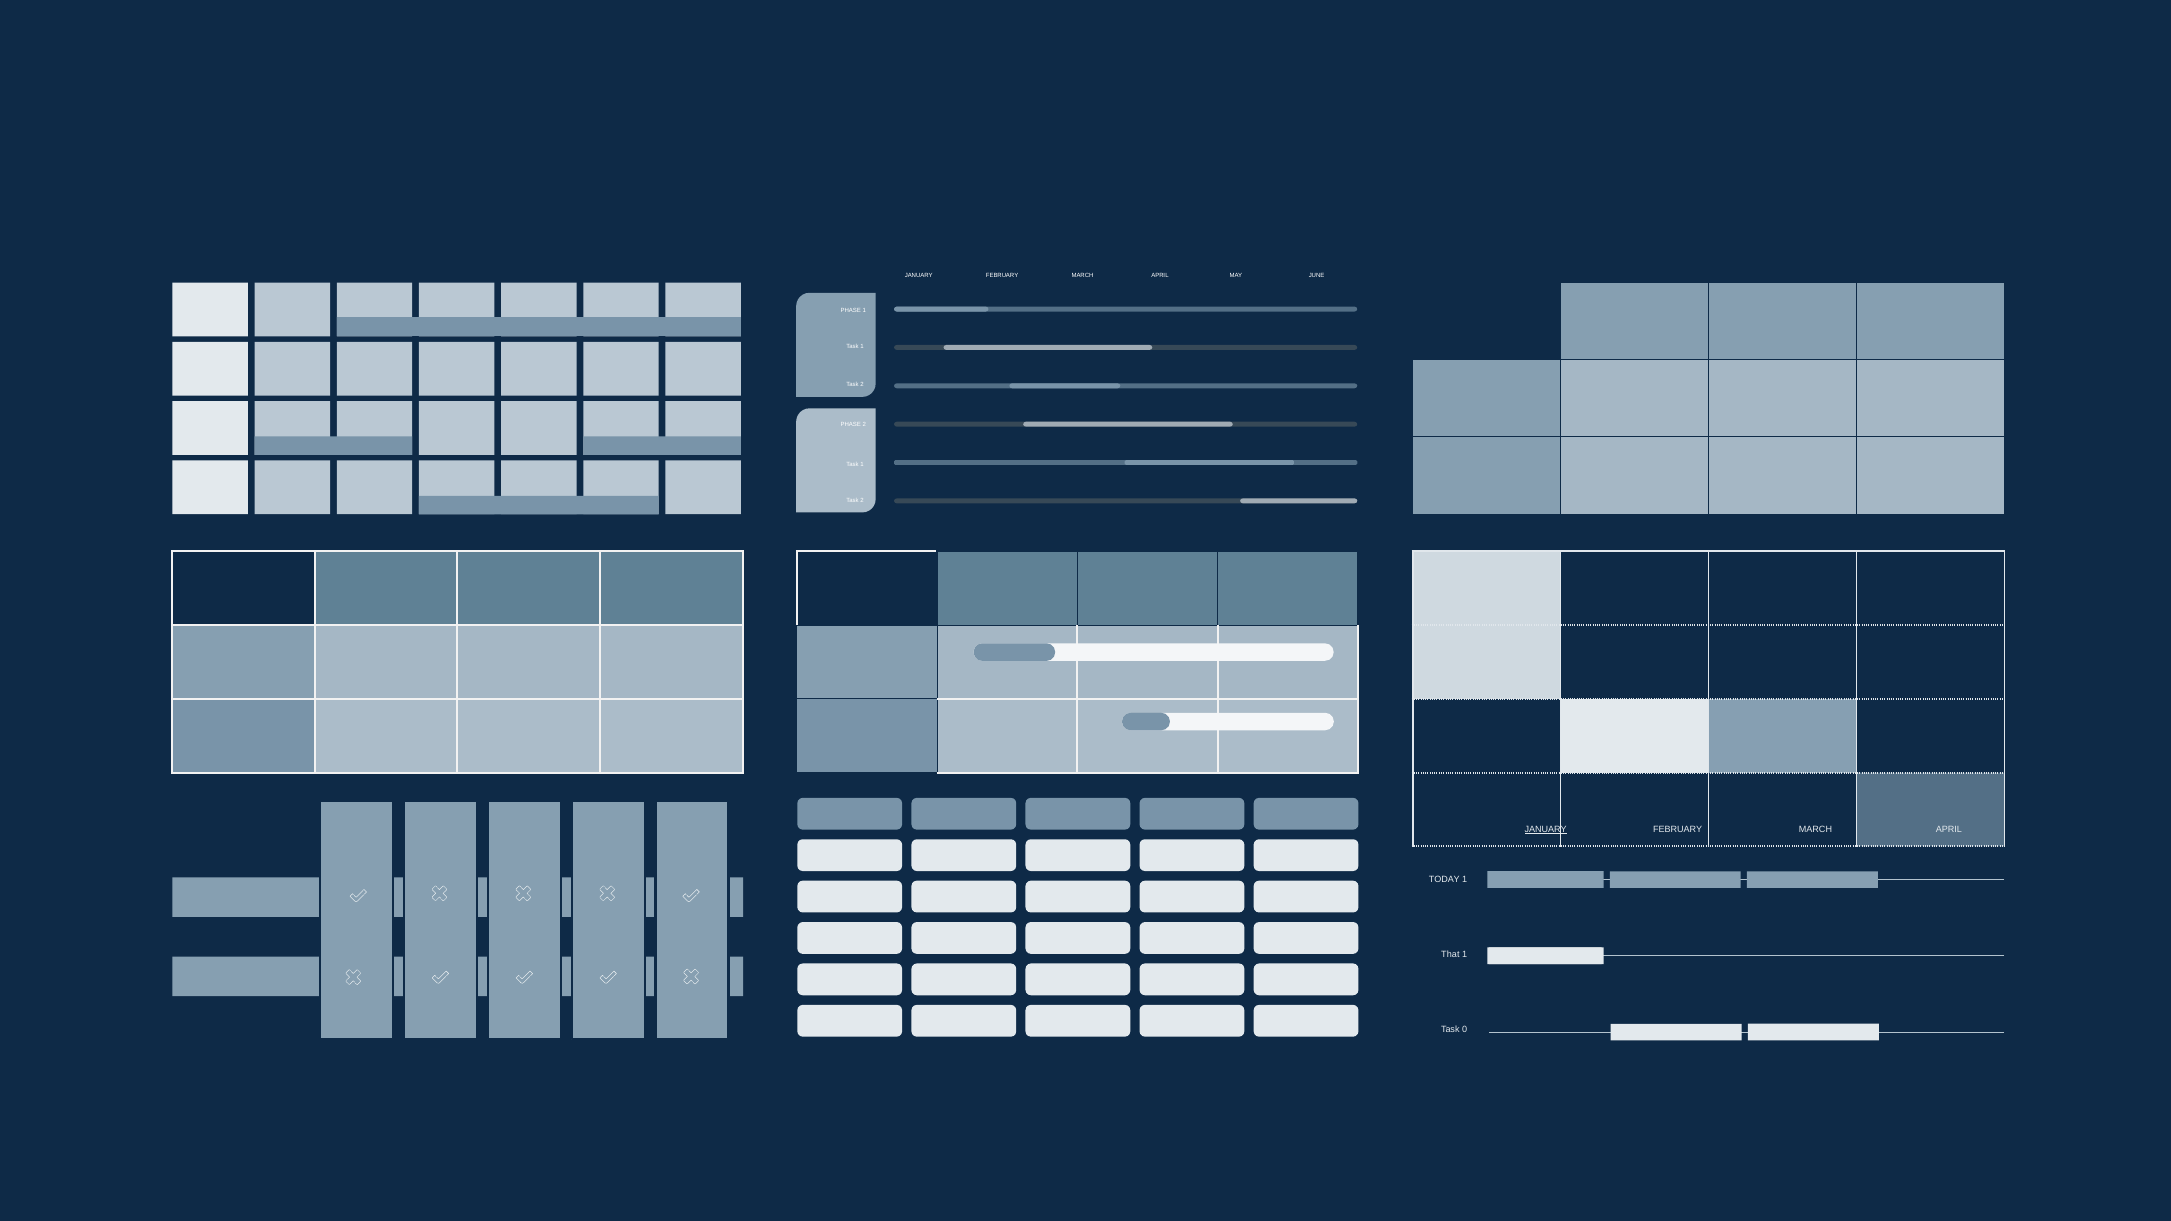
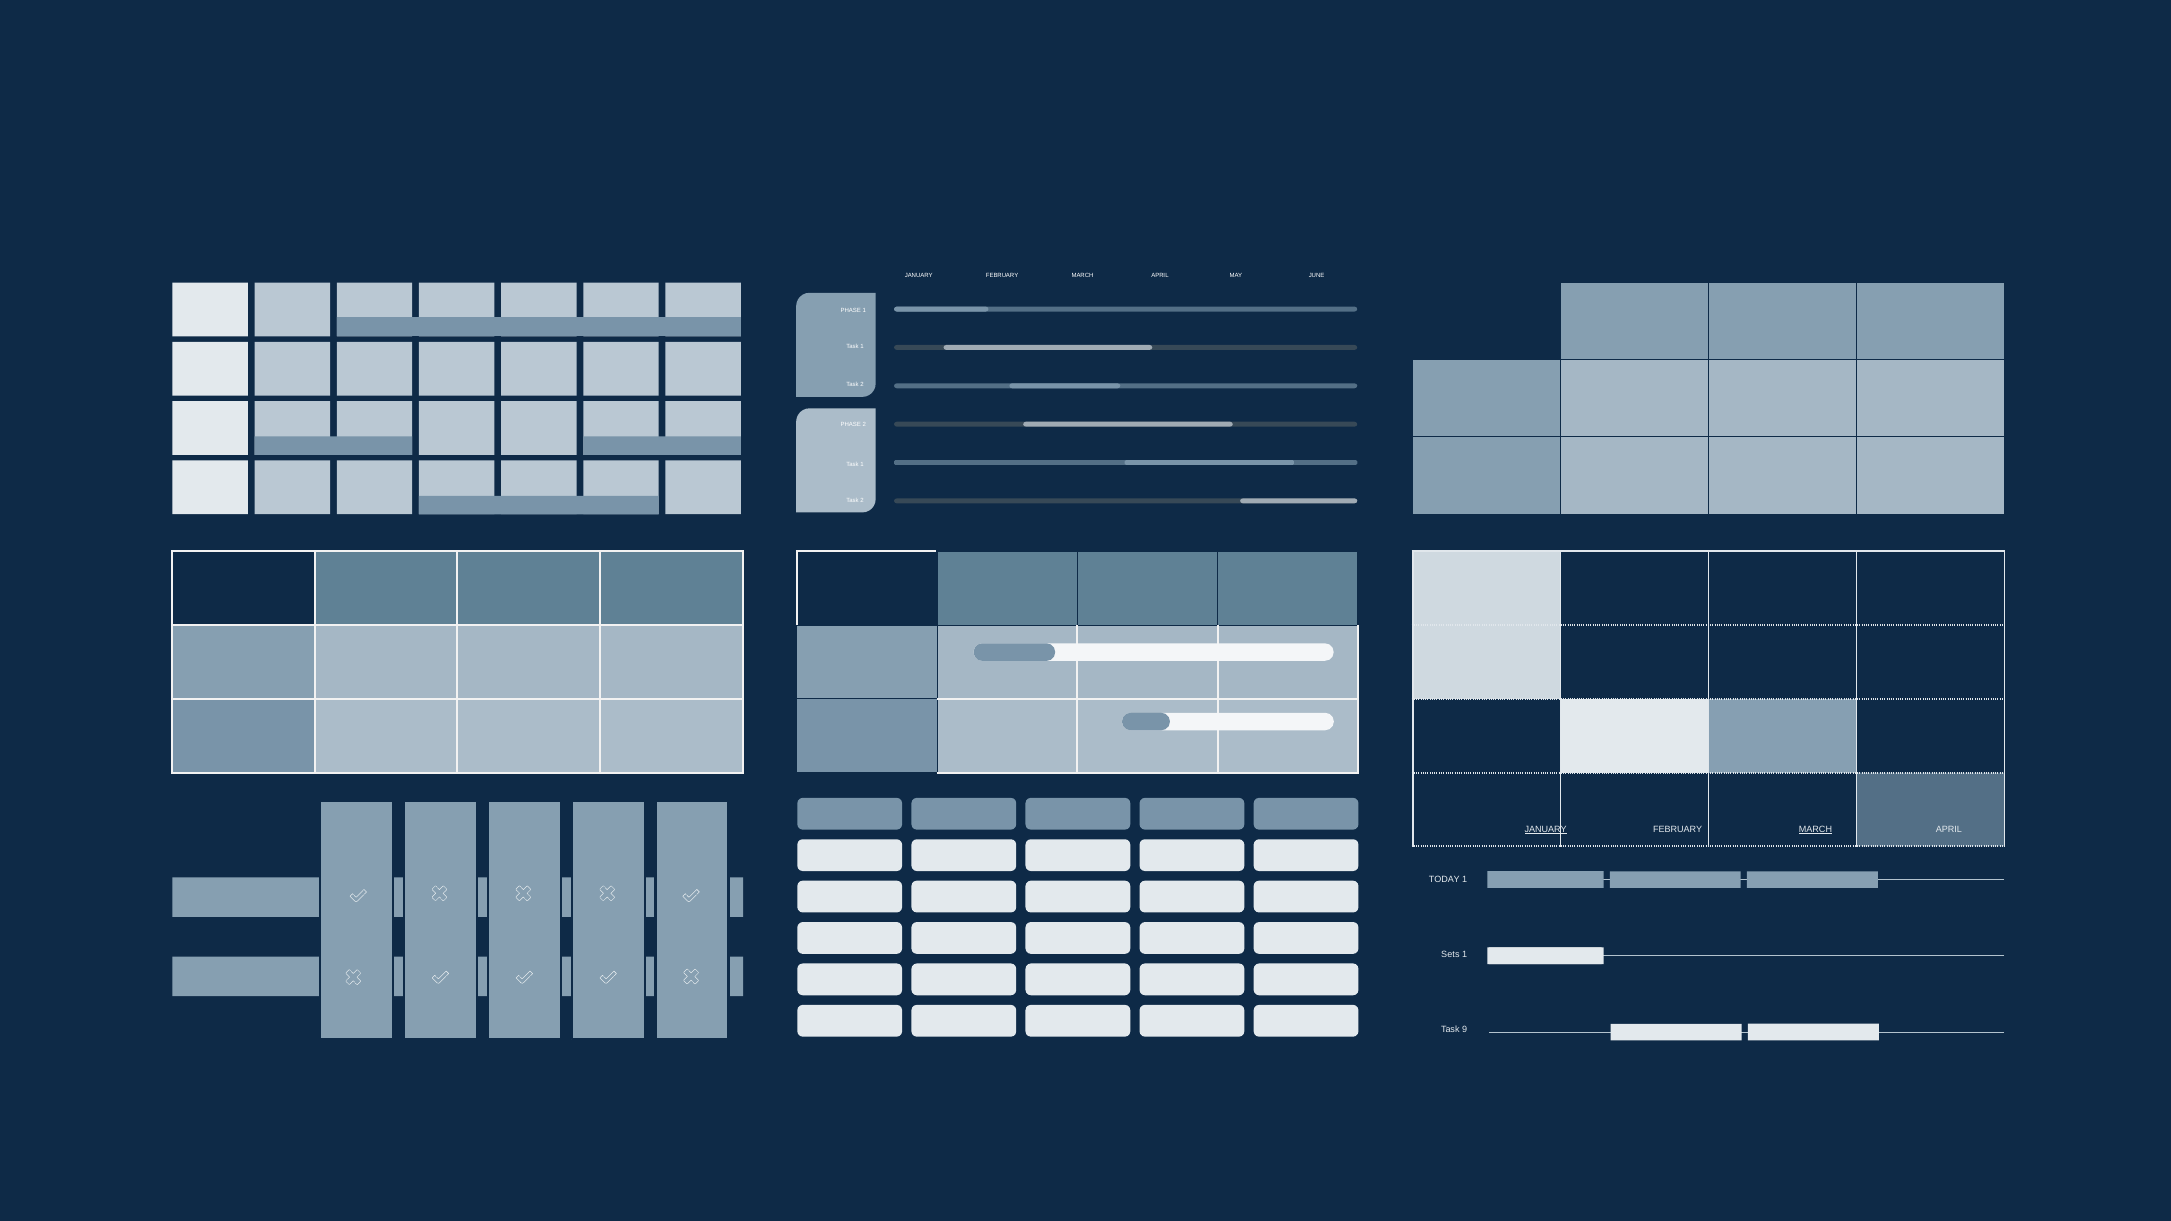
MARCH at (1815, 830) underline: none -> present
That: That -> Sets
0: 0 -> 9
